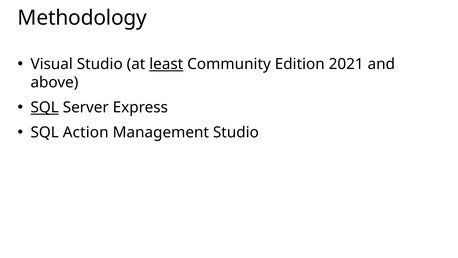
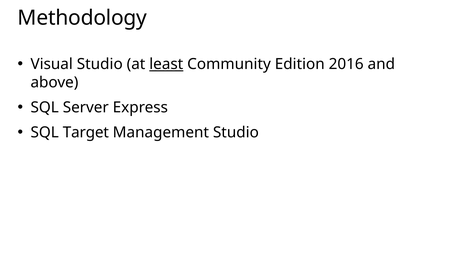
2021: 2021 -> 2016
SQL at (45, 107) underline: present -> none
Action: Action -> Target
